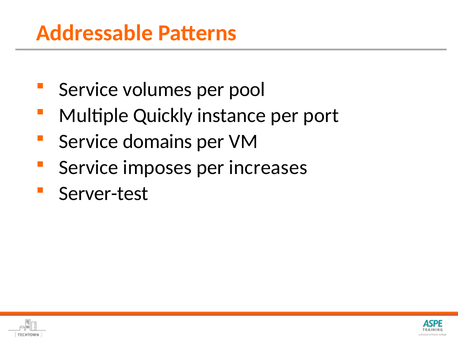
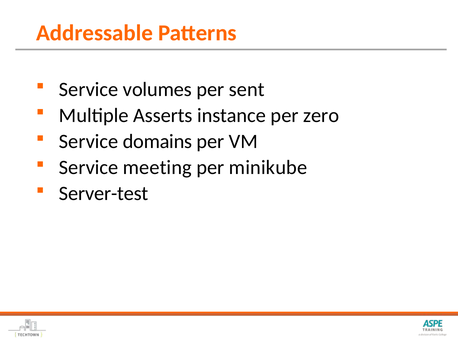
pool: pool -> sent
Quickly: Quickly -> Asserts
port: port -> zero
imposes: imposes -> meeting
increases: increases -> minikube
